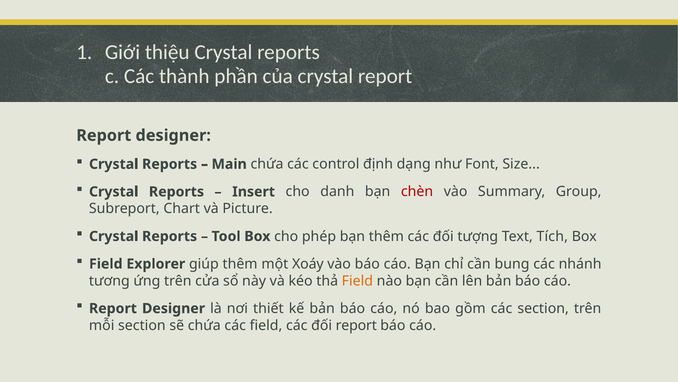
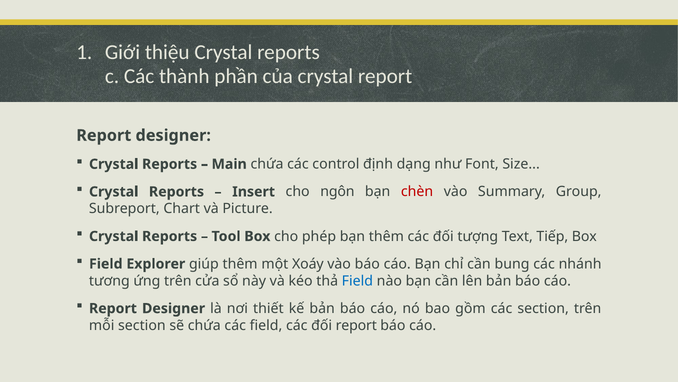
danh: danh -> ngôn
Tích: Tích -> Tiếp
Field at (357, 280) colour: orange -> blue
